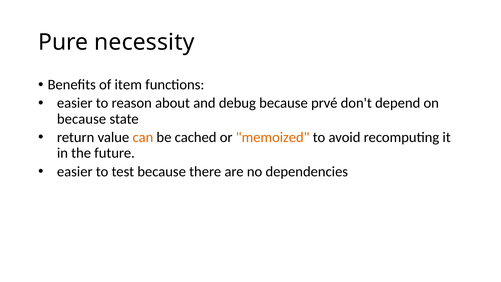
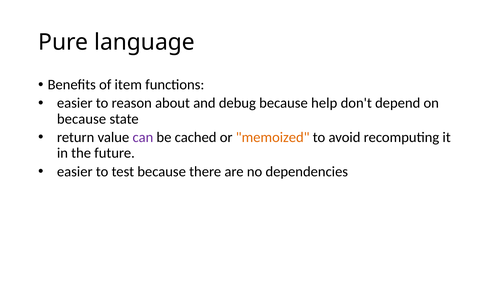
necessity: necessity -> language
prvé: prvé -> help
can colour: orange -> purple
